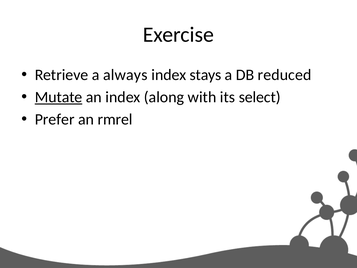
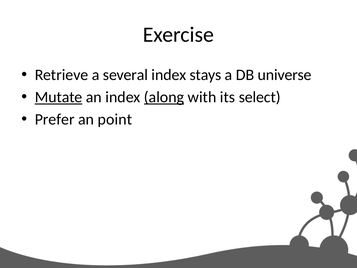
always: always -> several
reduced: reduced -> universe
along underline: none -> present
rmrel: rmrel -> point
